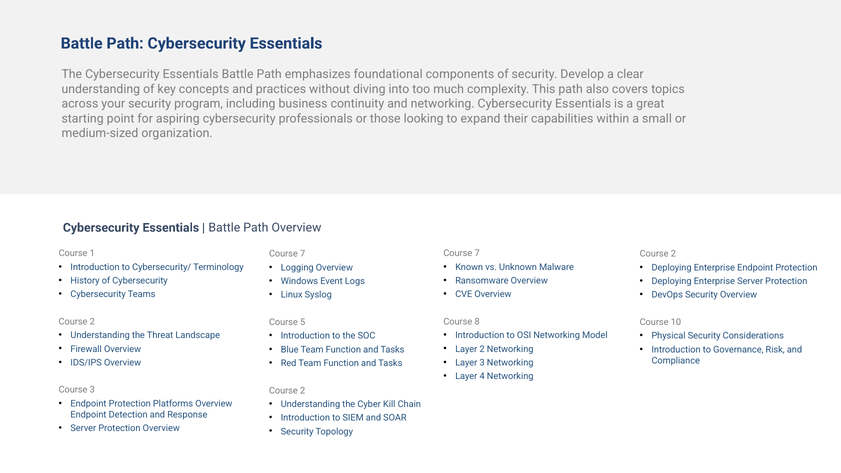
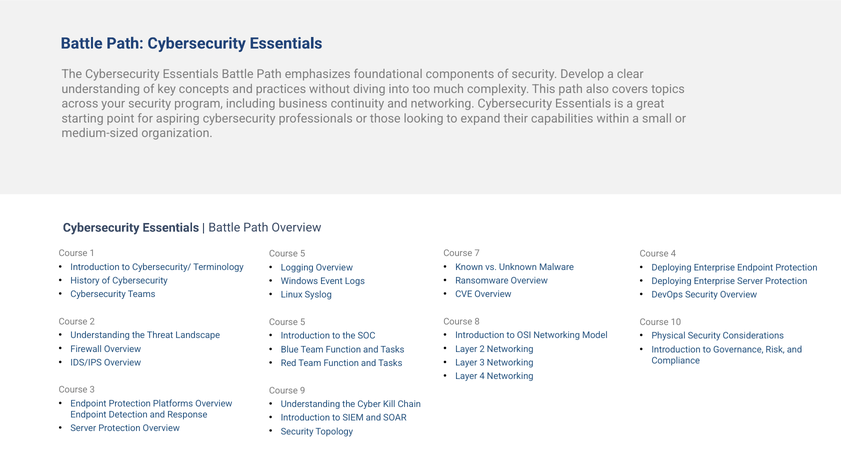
7 at (303, 254): 7 -> 5
2 at (673, 254): 2 -> 4
2 at (303, 391): 2 -> 9
